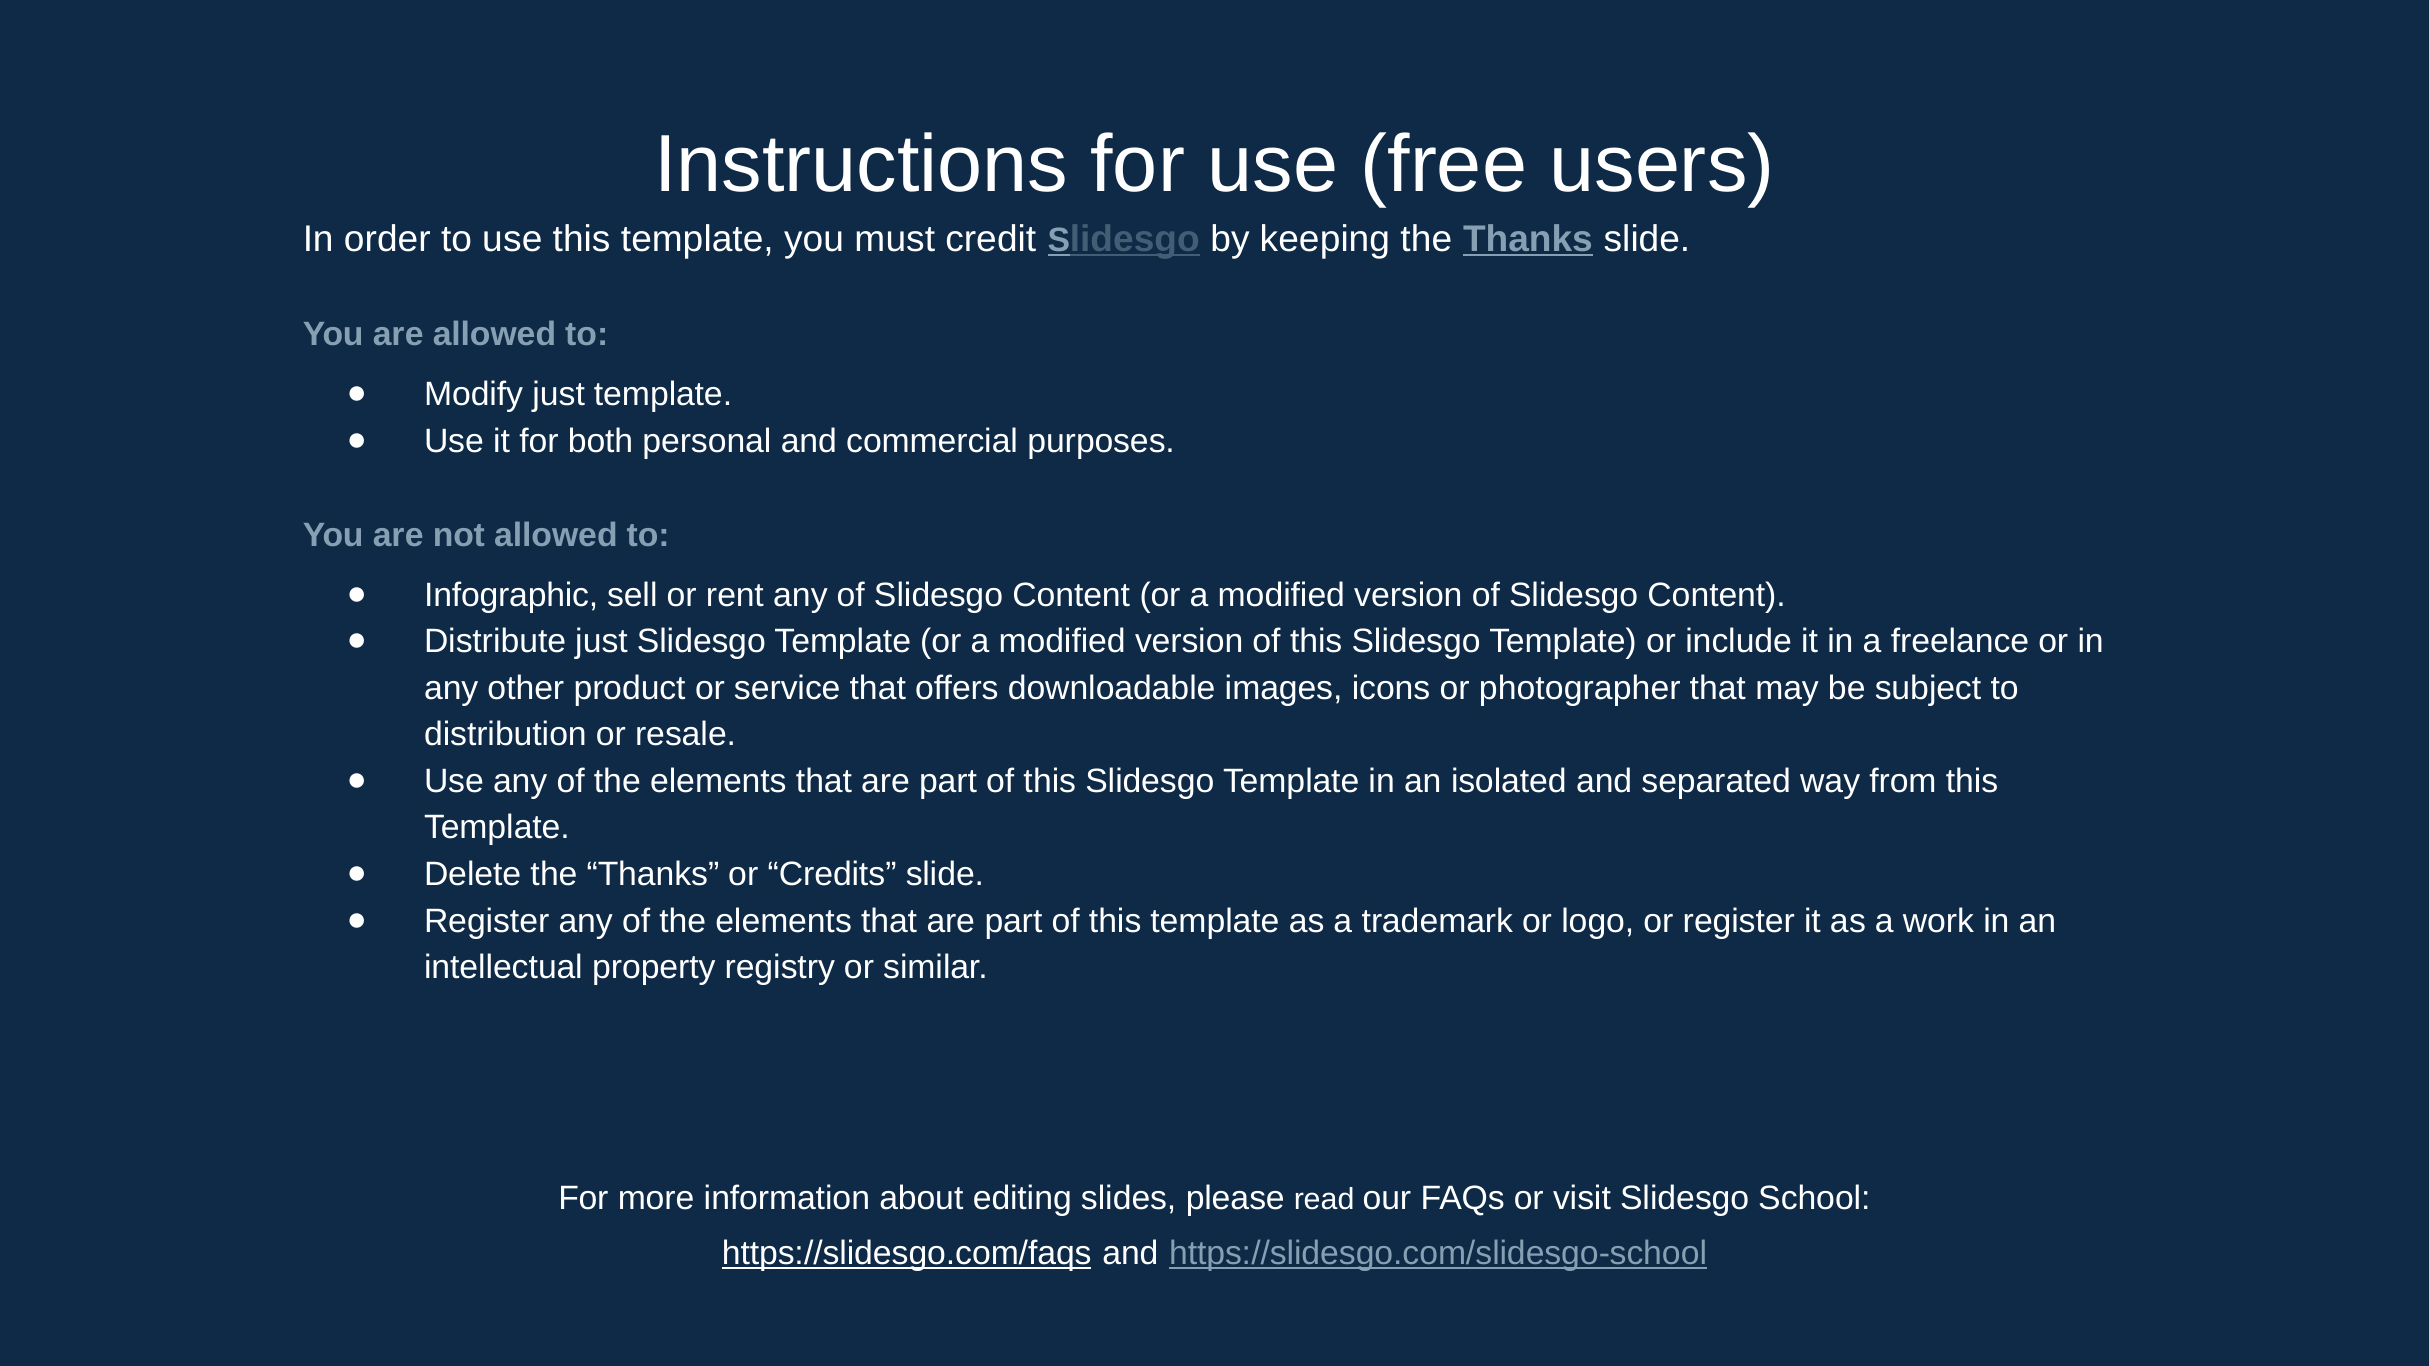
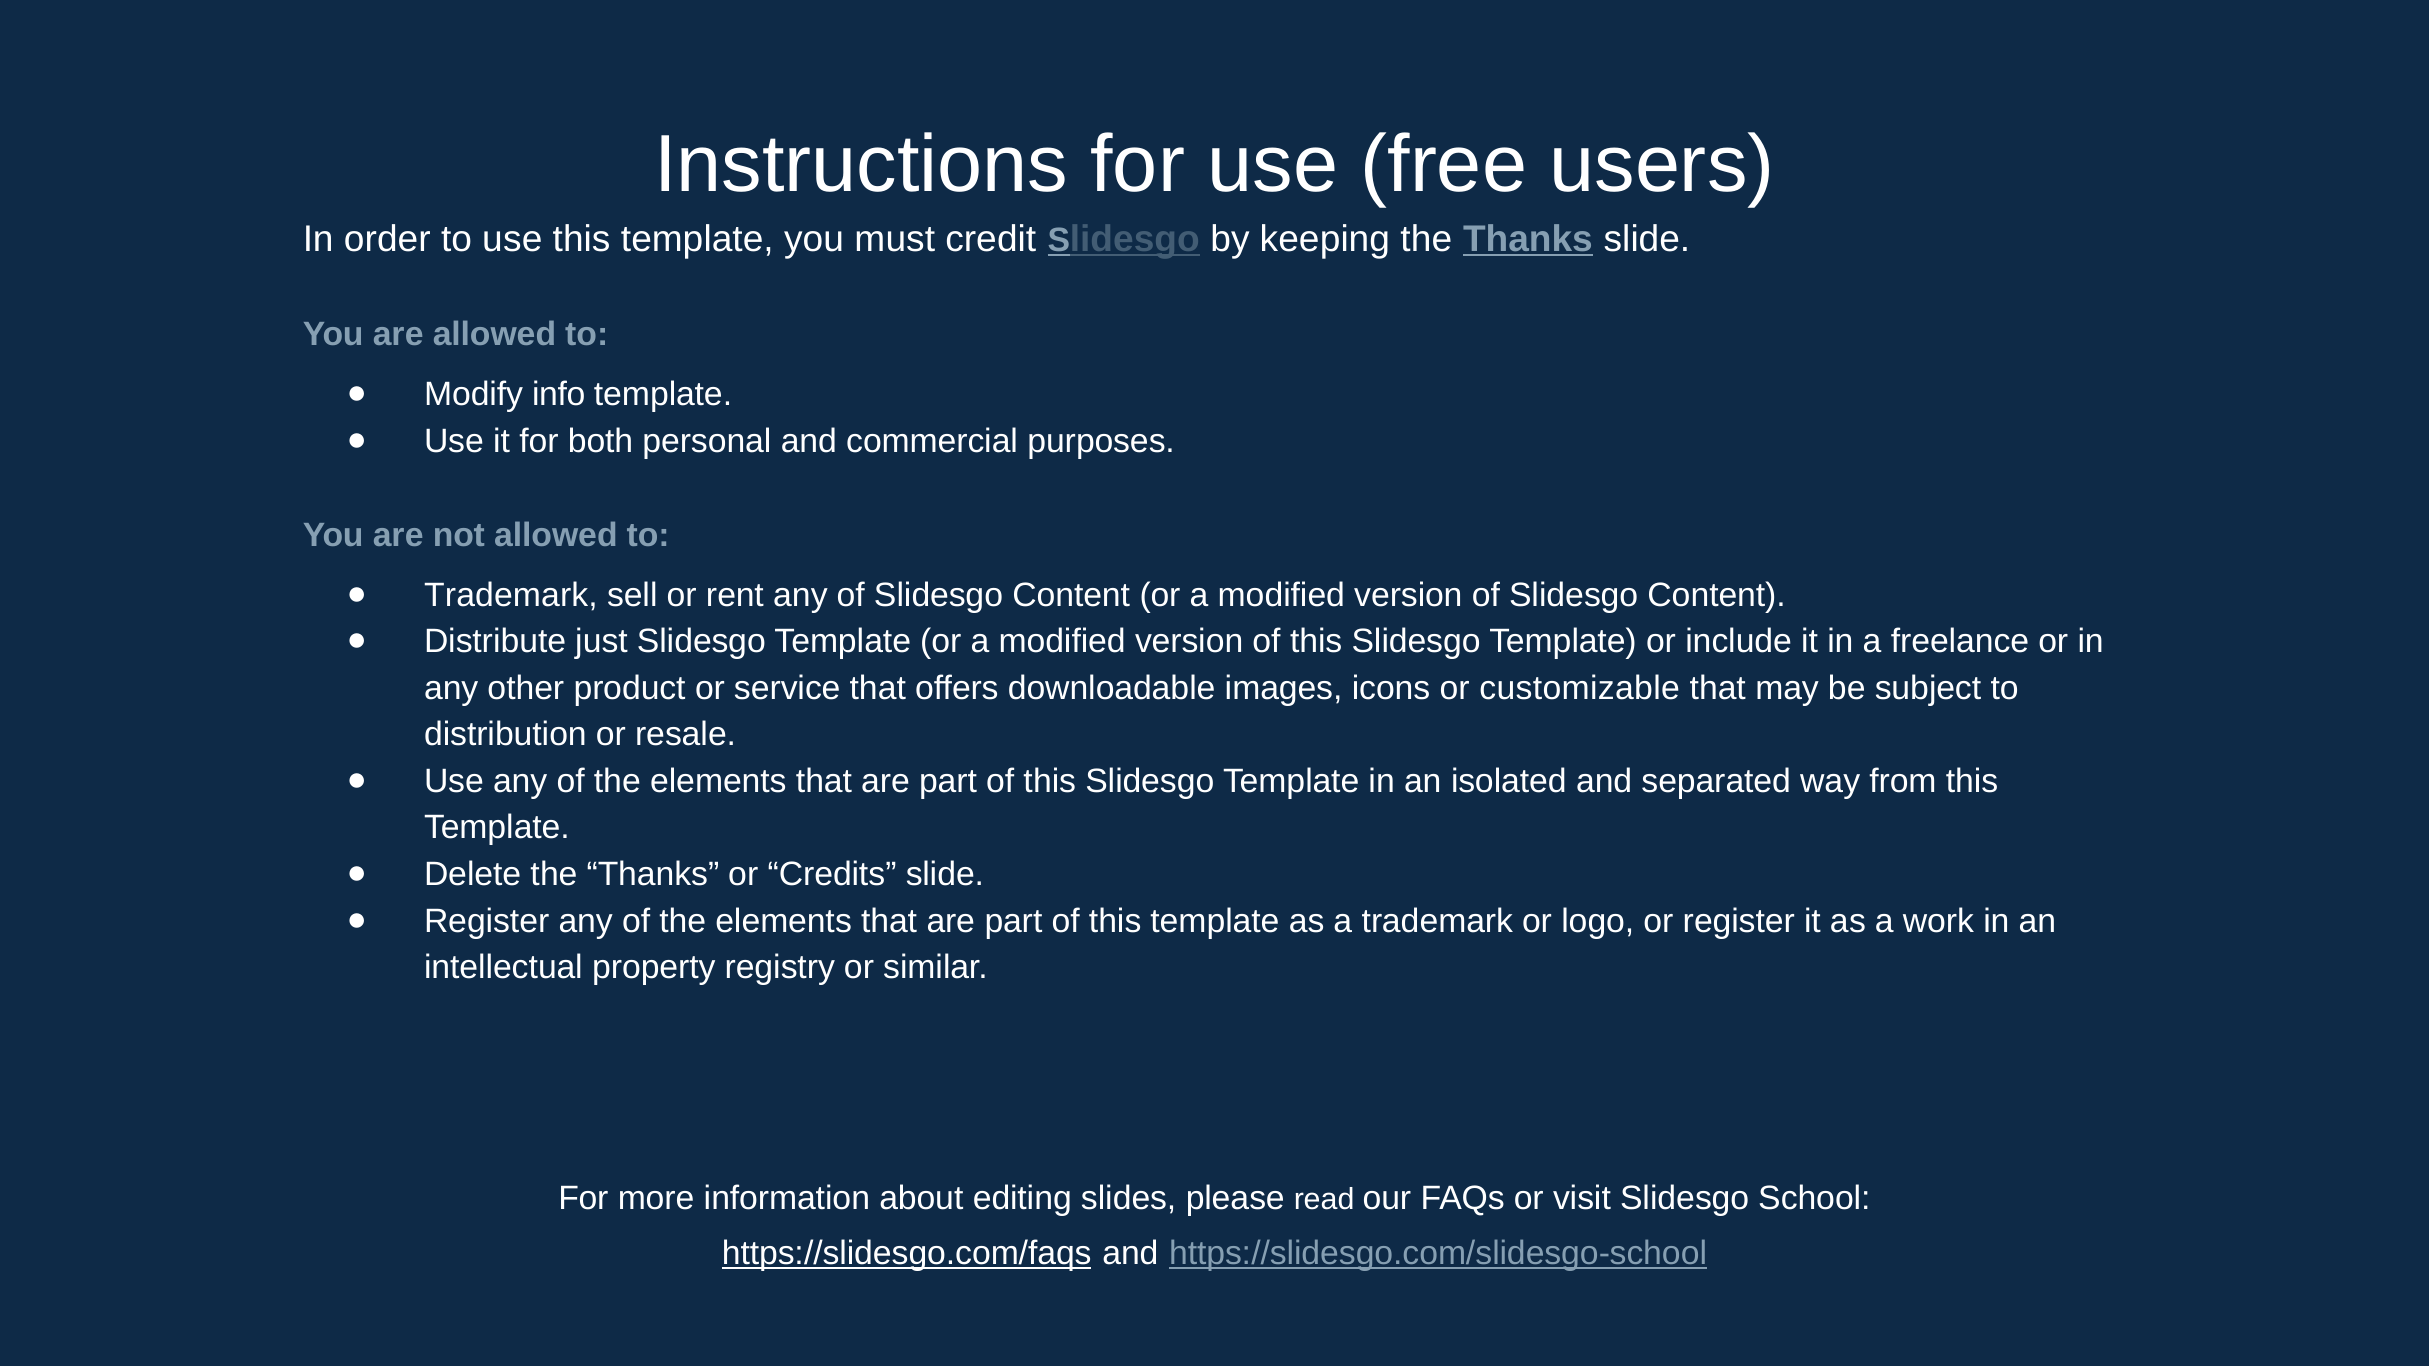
Modify just: just -> info
Infographic at (511, 595): Infographic -> Trademark
photographer: photographer -> customizable
